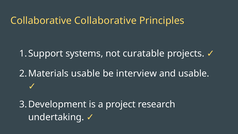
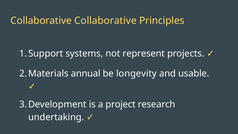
curatable: curatable -> represent
usable at (86, 73): usable -> annual
interview: interview -> longevity
